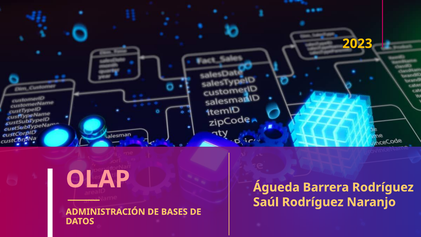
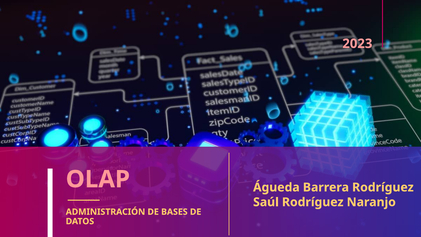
2023 colour: yellow -> pink
